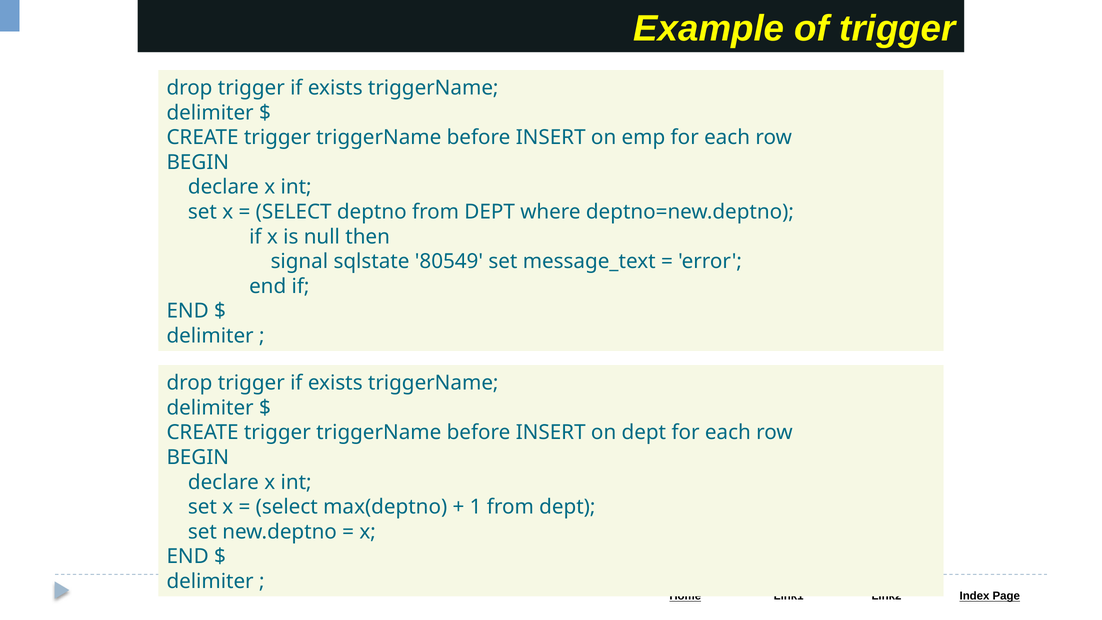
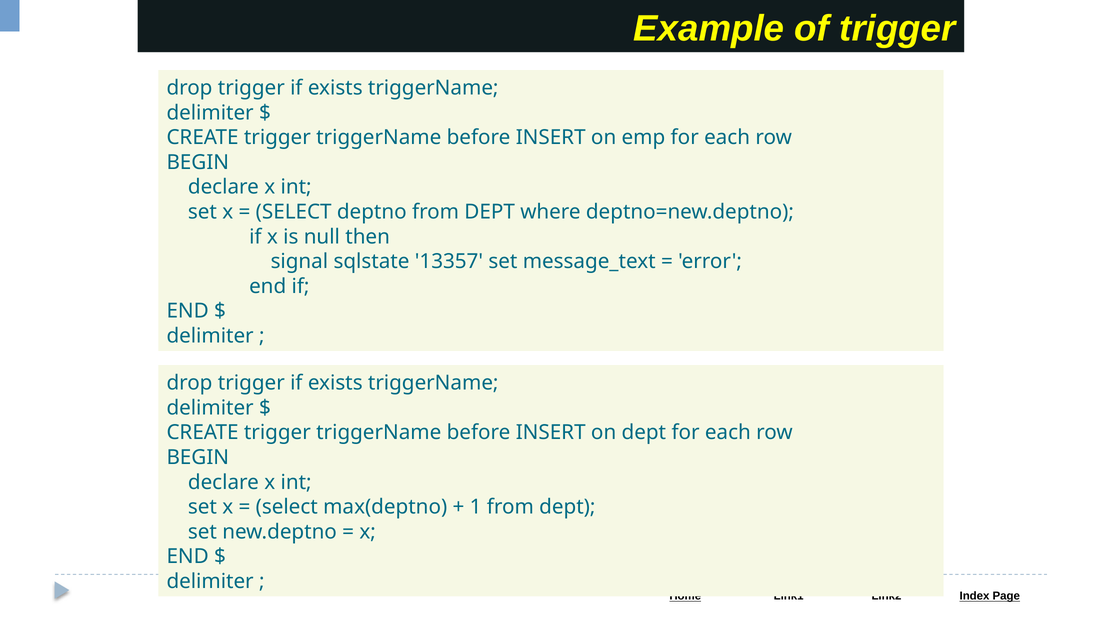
80549: 80549 -> 13357
